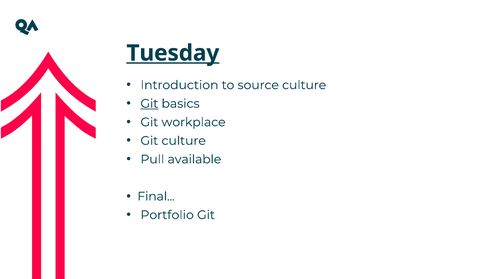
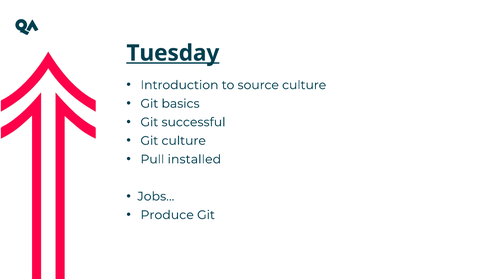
Git at (149, 104) underline: present -> none
workplace: workplace -> successful
available: available -> installed
Final: Final -> Jobs
Portfolio: Portfolio -> Produce
